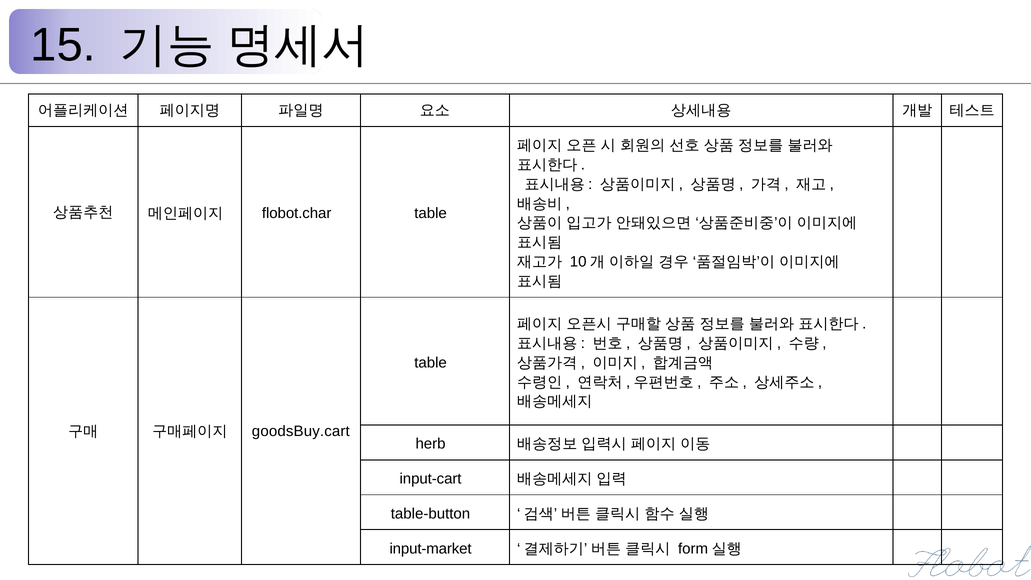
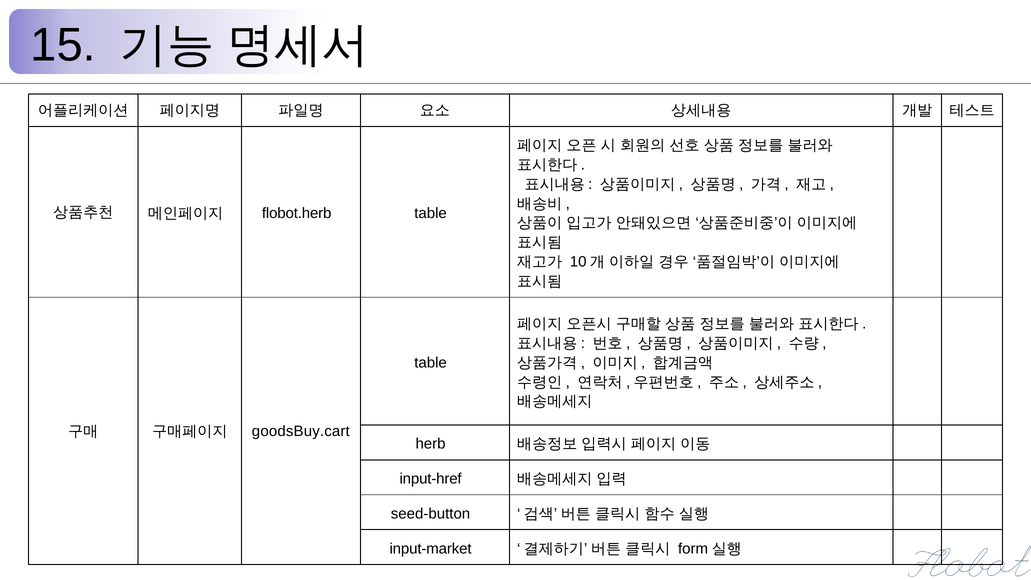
flobot.char: flobot.char -> flobot.herb
input-cart: input-cart -> input-href
table-button: table-button -> seed-button
